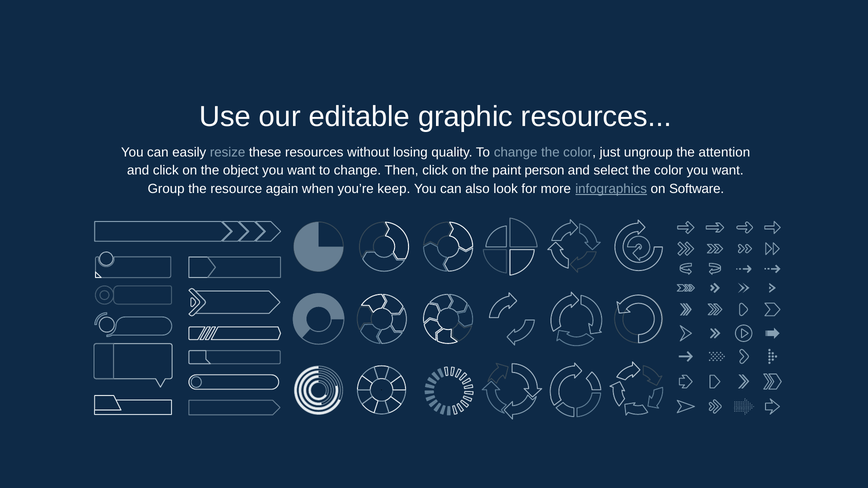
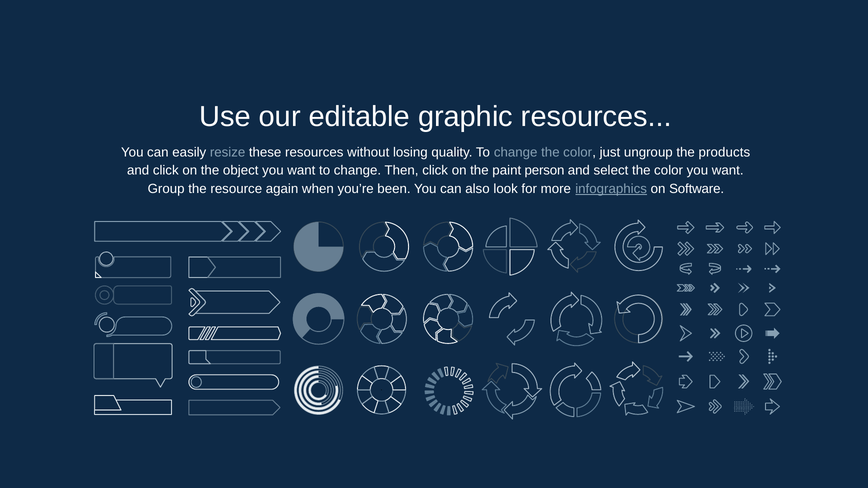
attention: attention -> products
keep: keep -> been
